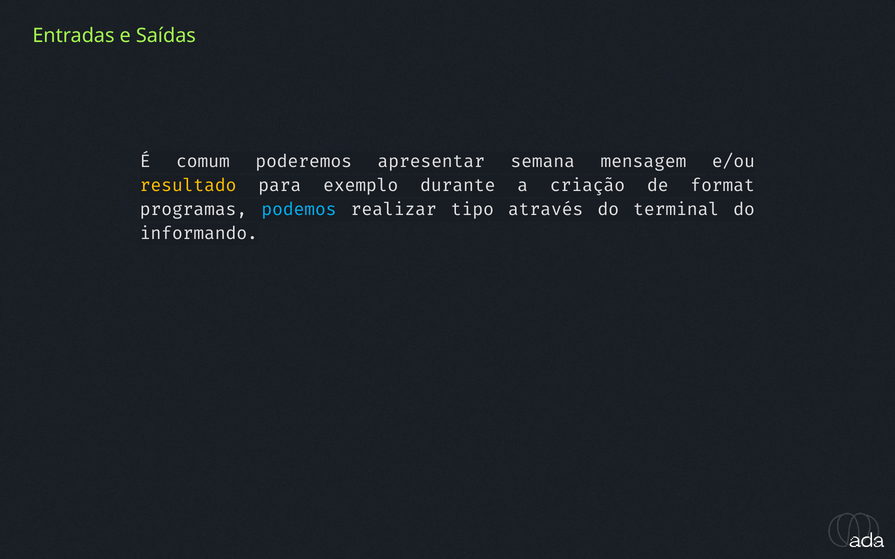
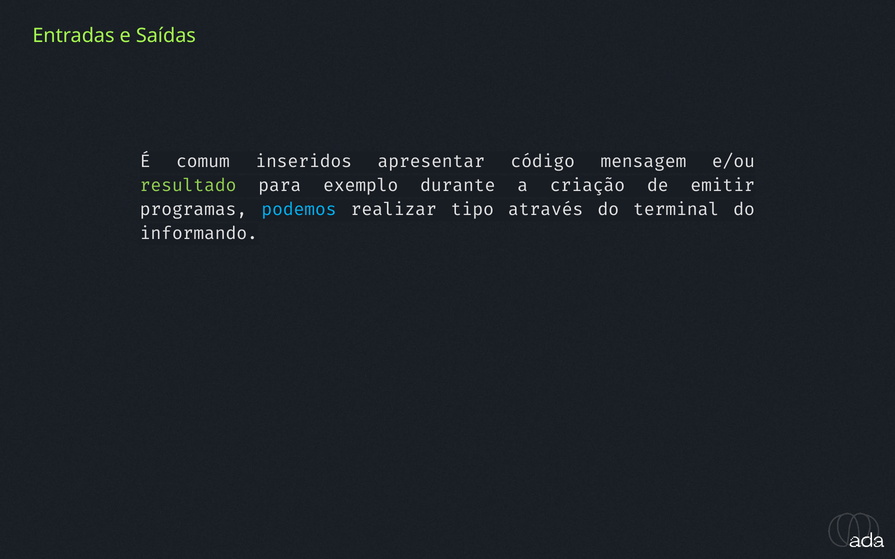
poderemos: poderemos -> inseridos
semana: semana -> código
resultado colour: yellow -> light green
format: format -> emitir
